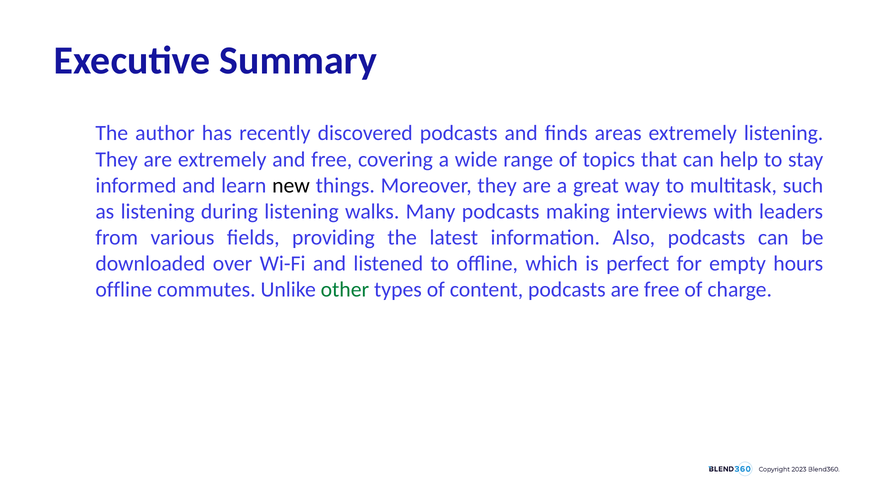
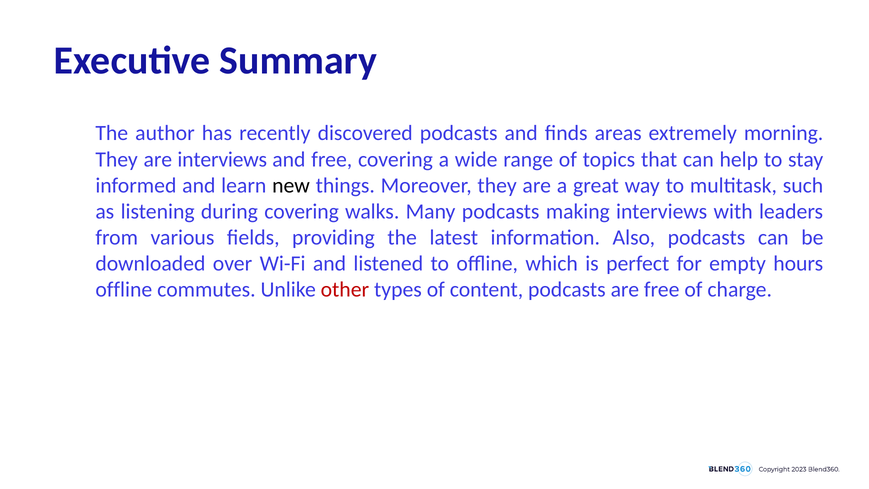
extremely listening: listening -> morning
are extremely: extremely -> interviews
during listening: listening -> covering
other colour: green -> red
